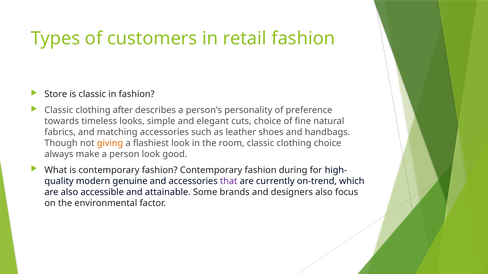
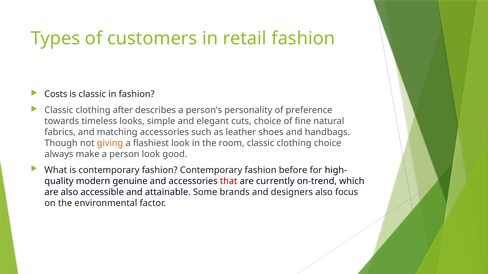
Store: Store -> Costs
during: during -> before
that colour: purple -> red
